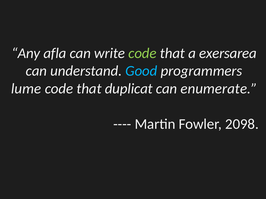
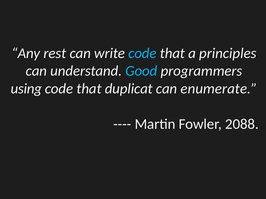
afla: afla -> rest
code at (142, 53) colour: light green -> light blue
exersarea: exersarea -> principles
lume: lume -> using
2098: 2098 -> 2088
